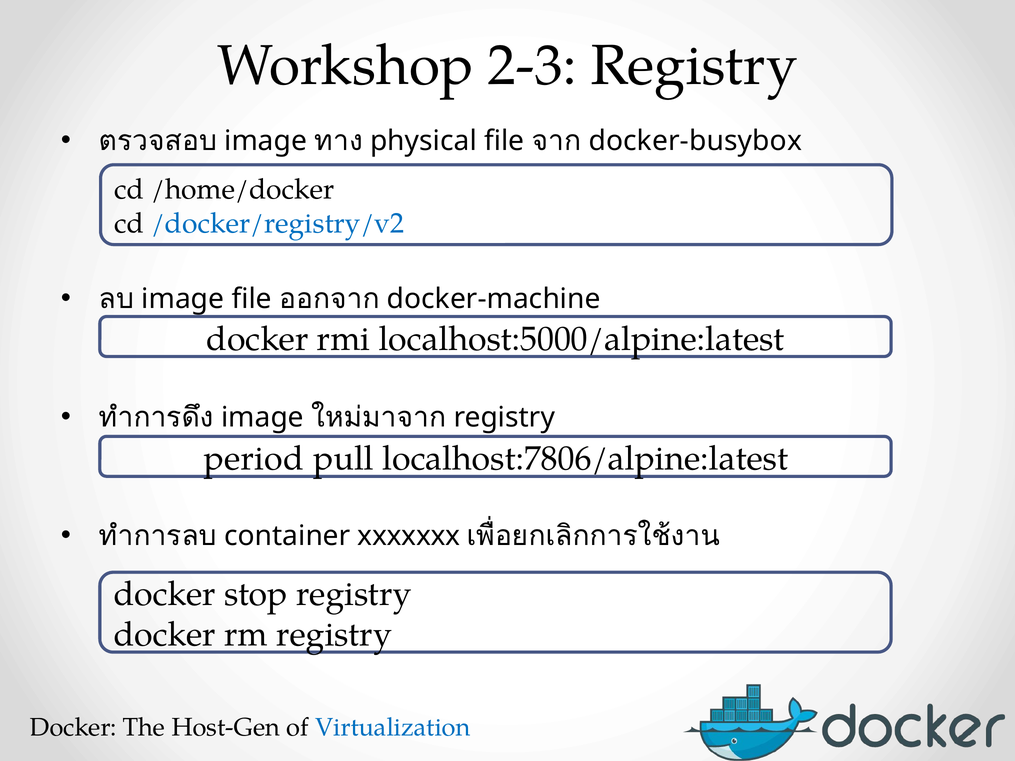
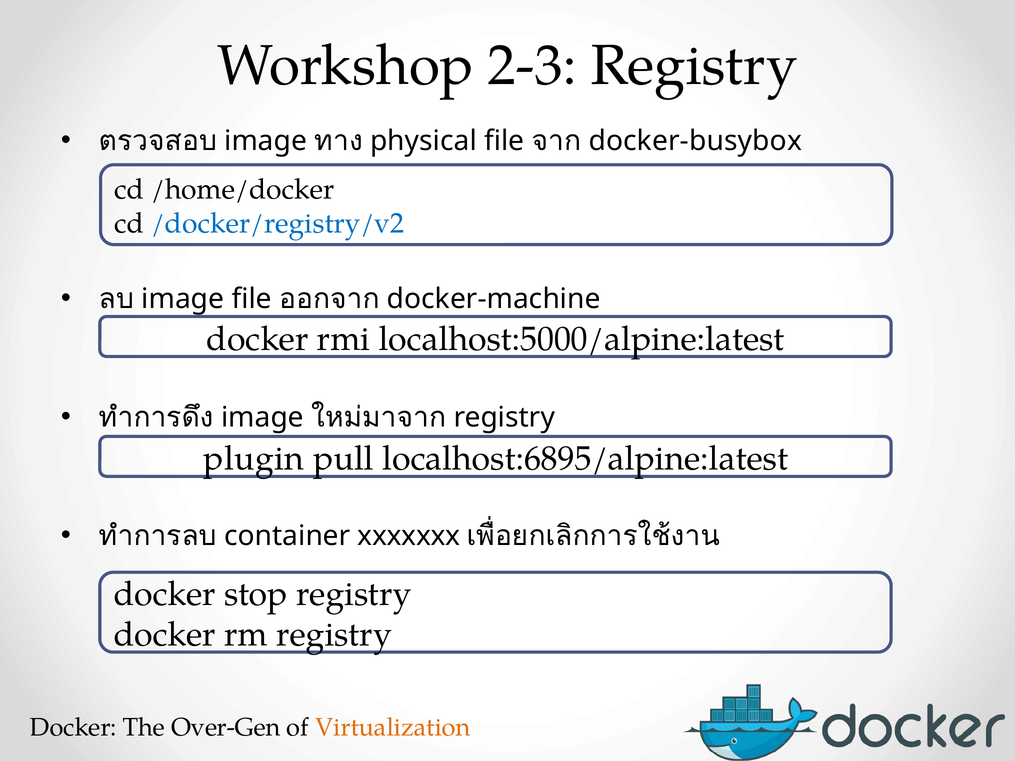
period: period -> plugin
localhost:7806/alpine:latest: localhost:7806/alpine:latest -> localhost:6895/alpine:latest
Host-Gen: Host-Gen -> Over-Gen
Virtualization colour: blue -> orange
